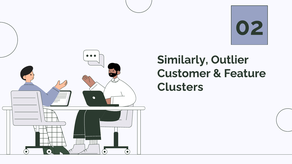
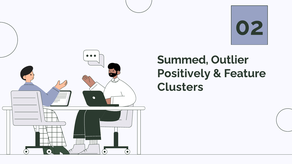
Similarly: Similarly -> Summed
Customer: Customer -> Positively
